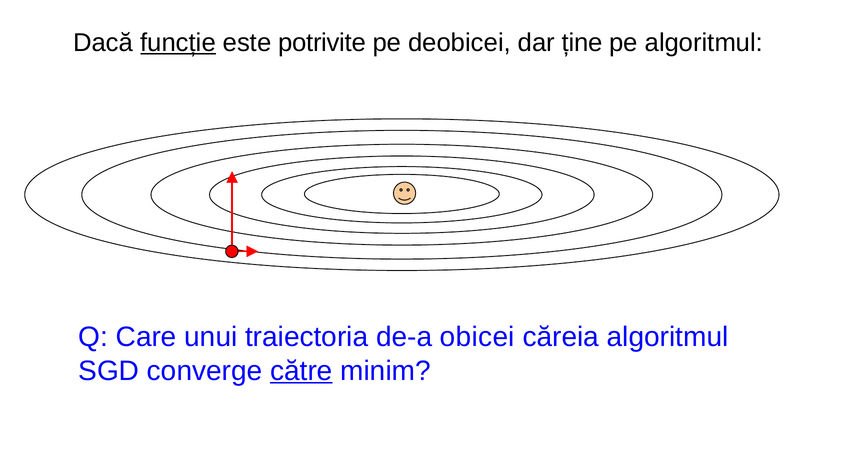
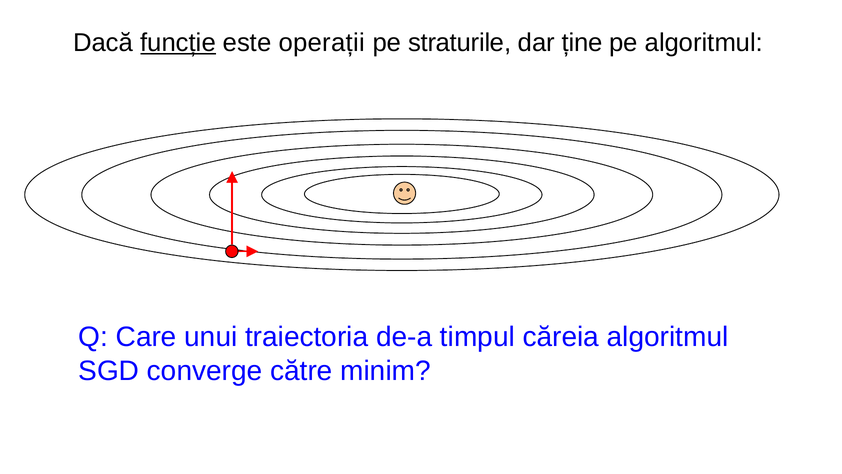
potrivite: potrivite -> operații
deobicei: deobicei -> straturile
obicei: obicei -> timpul
către underline: present -> none
